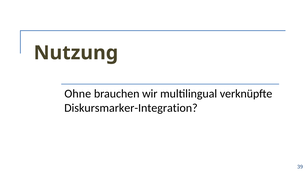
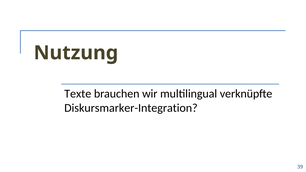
Ohne: Ohne -> Texte
